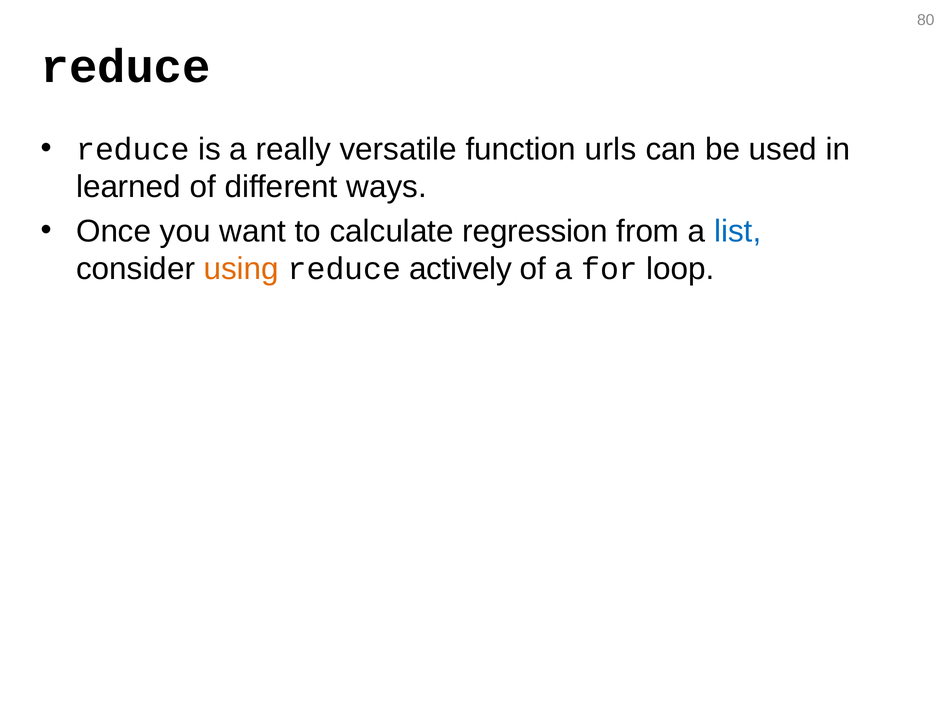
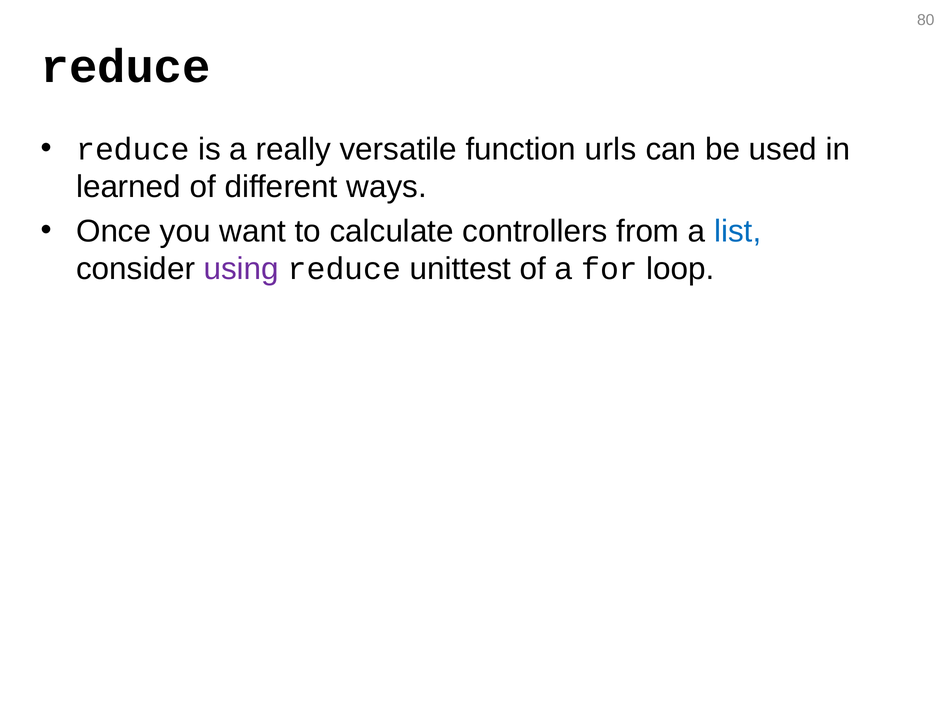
regression: regression -> controllers
using colour: orange -> purple
actively: actively -> unittest
